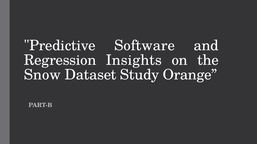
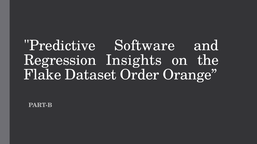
Snow: Snow -> Flake
Study: Study -> Order
